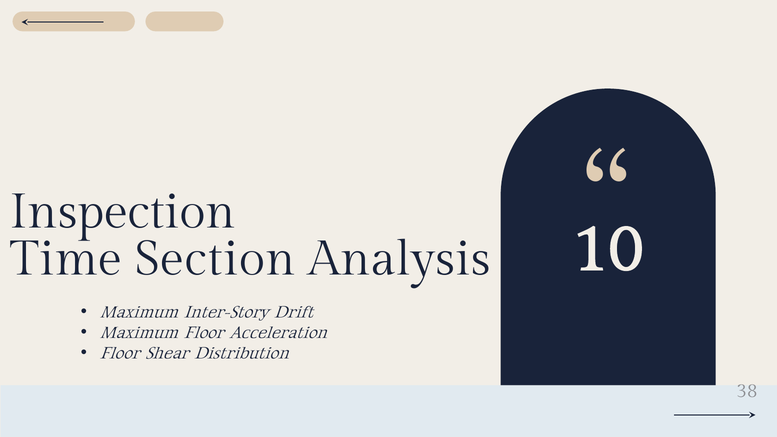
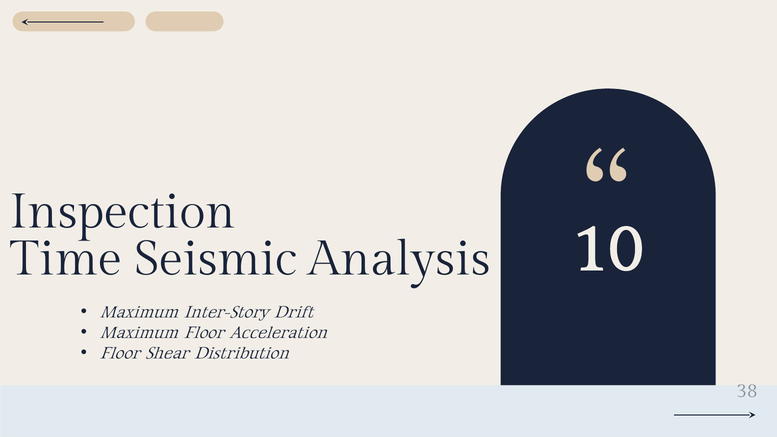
Section: Section -> Seismic
